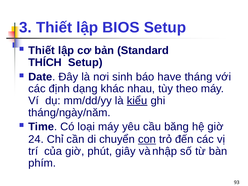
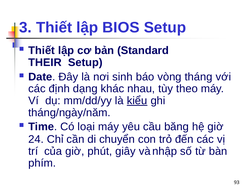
THÍCH: THÍCH -> THEIR
have: have -> vòng
con underline: present -> none
